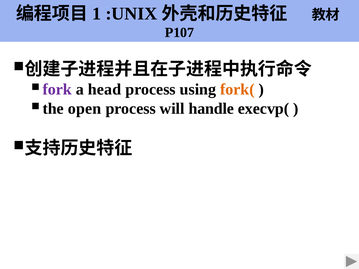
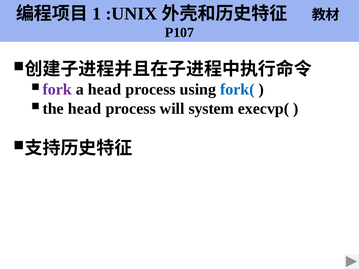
fork( colour: orange -> blue
the open: open -> head
handle: handle -> system
